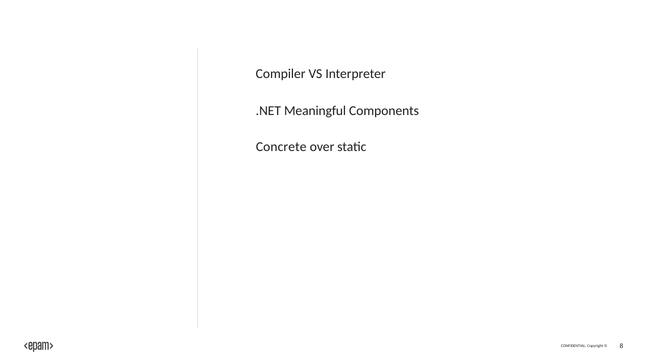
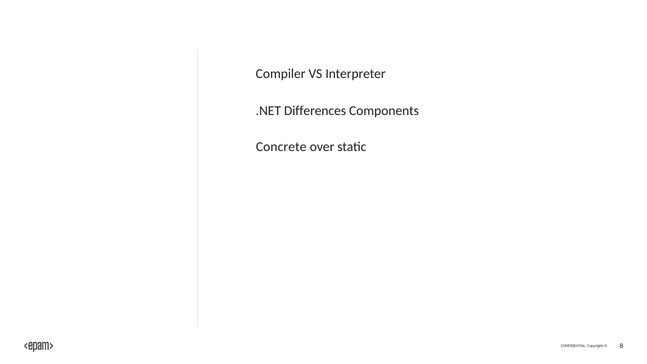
Meaningful: Meaningful -> Differences
